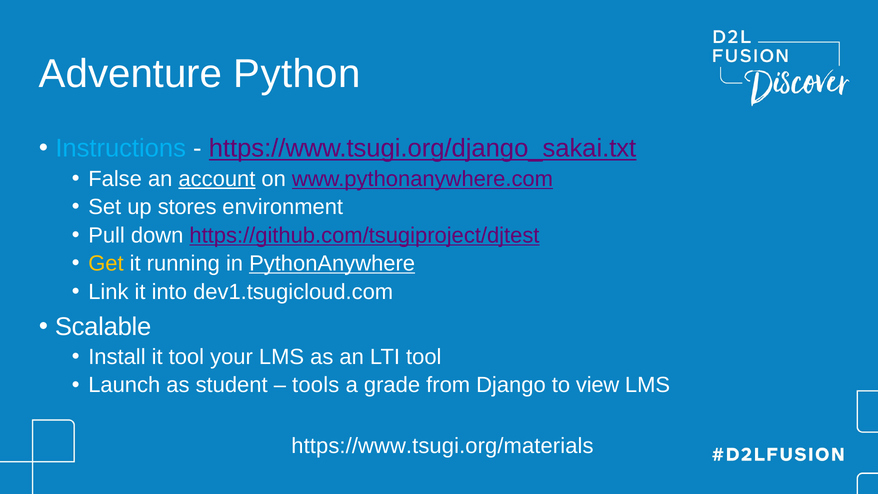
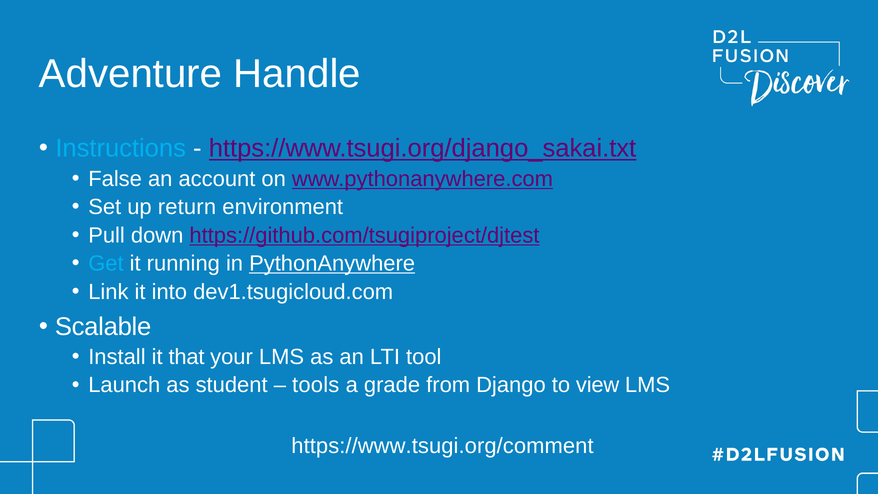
Python: Python -> Handle
account underline: present -> none
stores: stores -> return
Get colour: yellow -> light blue
it tool: tool -> that
https://www.tsugi.org/materials: https://www.tsugi.org/materials -> https://www.tsugi.org/comment
